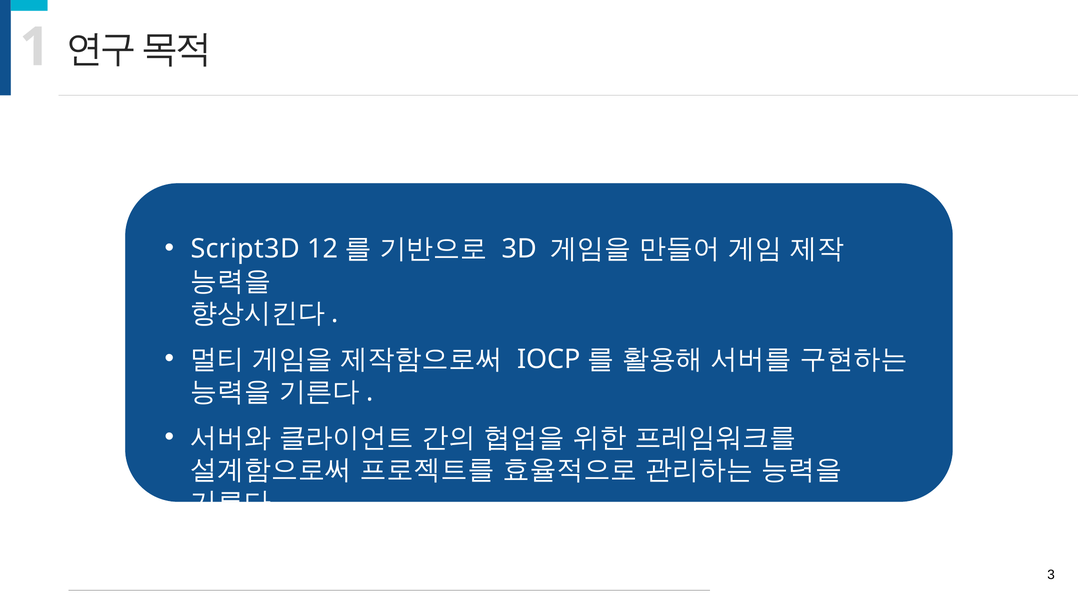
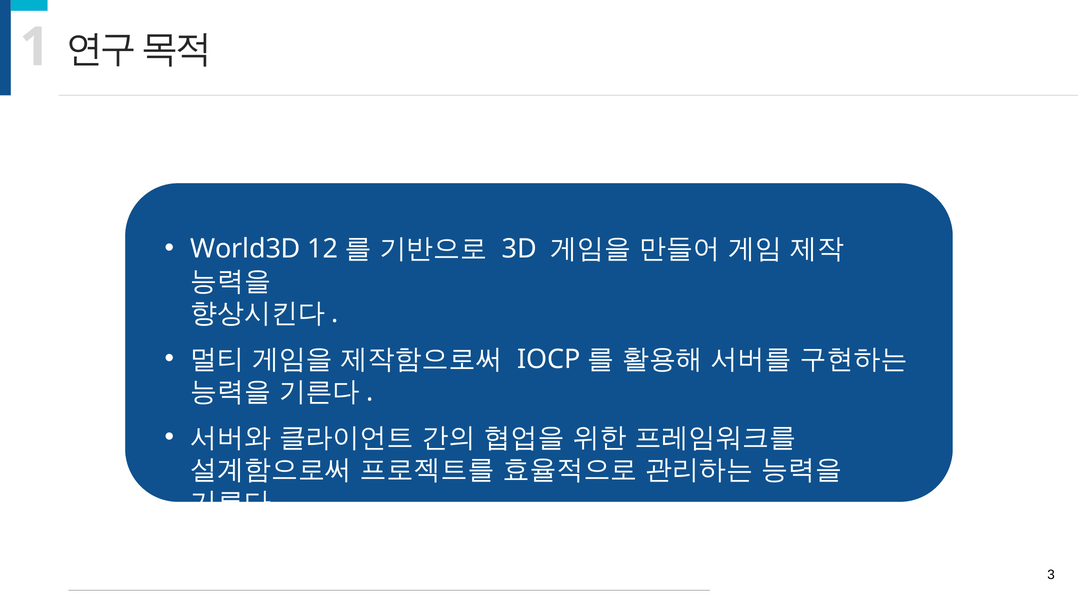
Script3D: Script3D -> World3D
